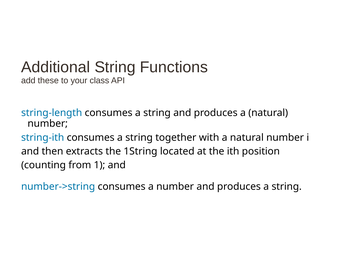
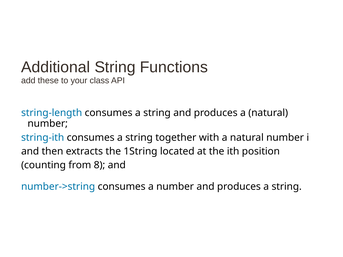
1: 1 -> 8
